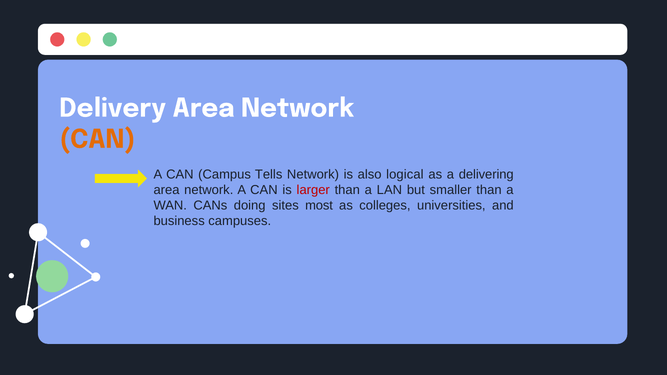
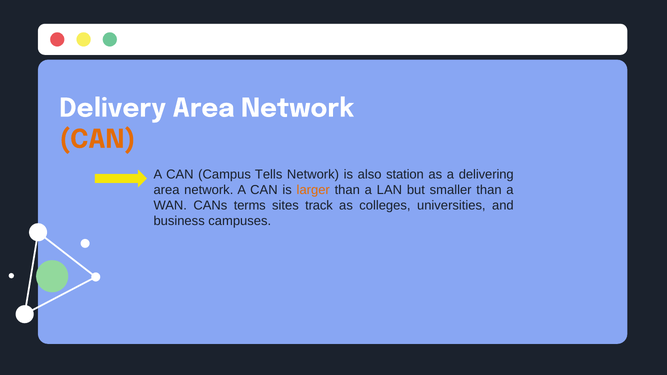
logical: logical -> station
larger colour: red -> orange
doing: doing -> terms
most: most -> track
